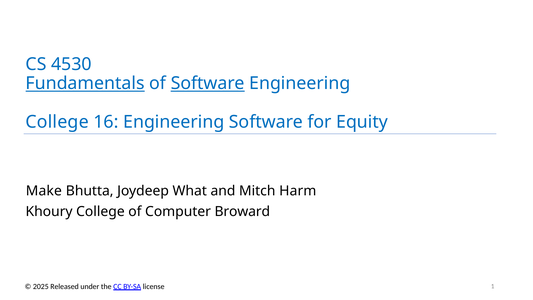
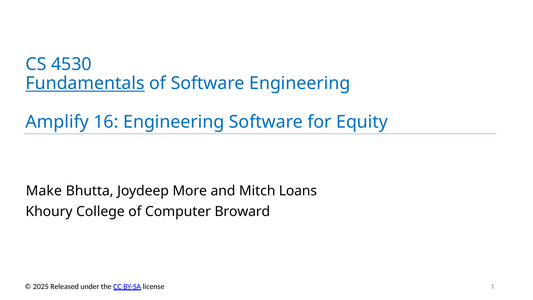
Software at (208, 83) underline: present -> none
College at (57, 122): College -> Amplify
What: What -> More
Harm: Harm -> Loans
